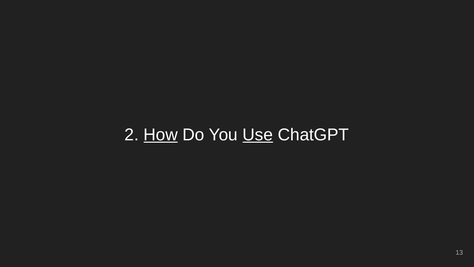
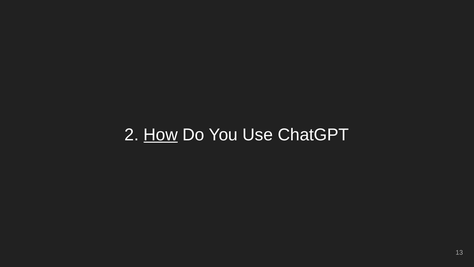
Use underline: present -> none
